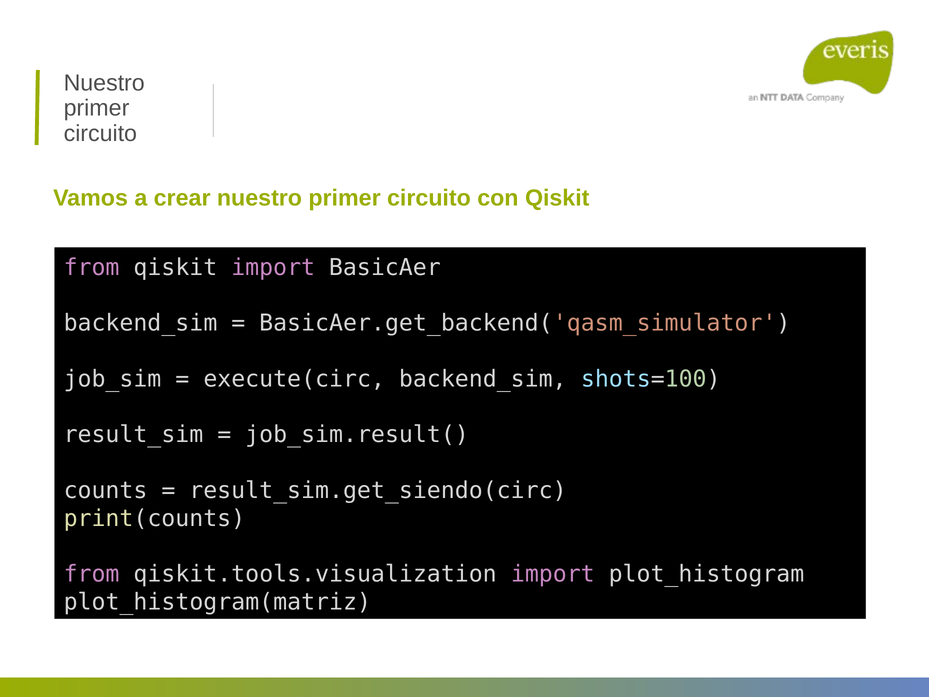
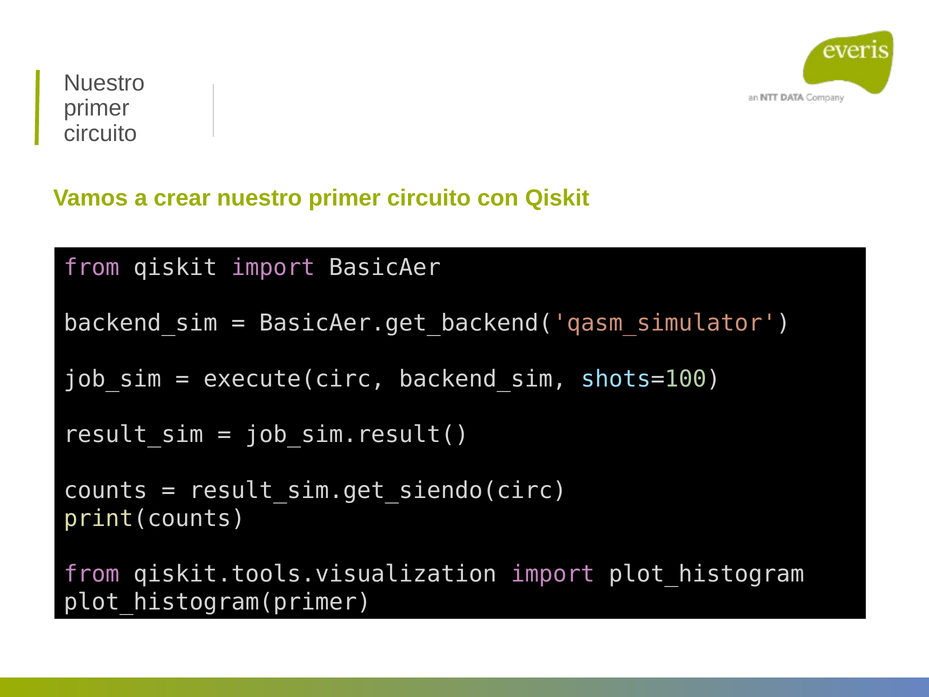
plot_histogram(matriz: plot_histogram(matriz -> plot_histogram(primer
